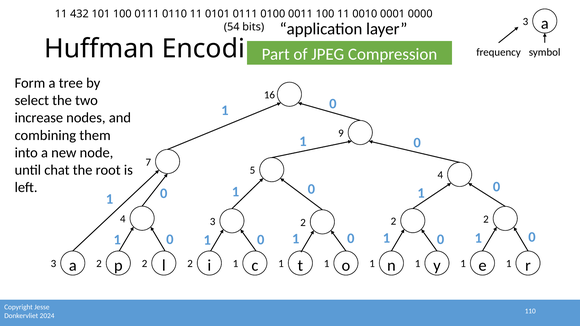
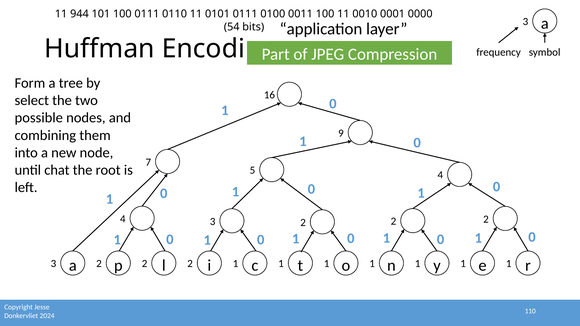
432: 432 -> 944
increase: increase -> possible
